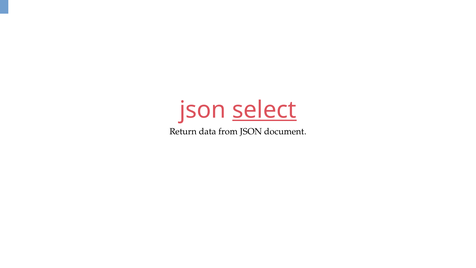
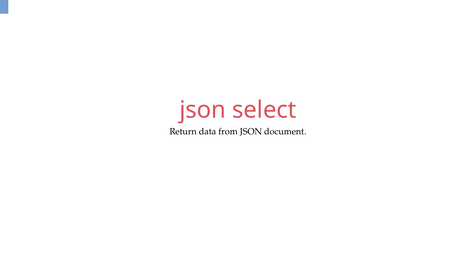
select underline: present -> none
